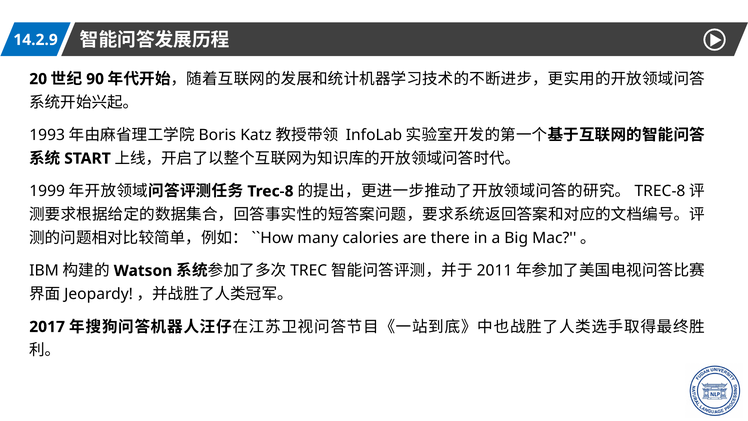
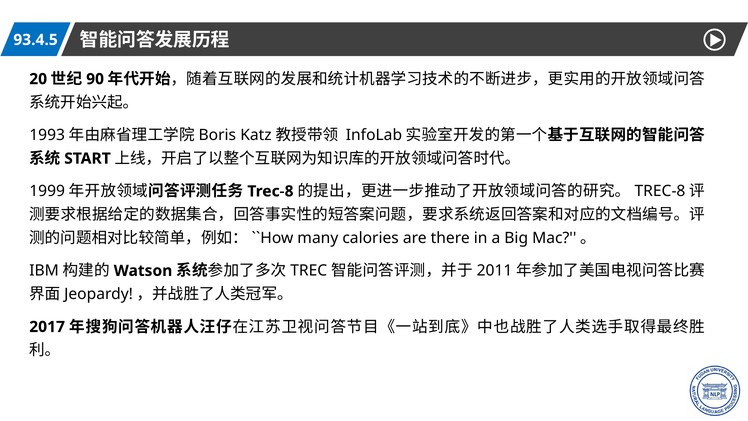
14.2.9: 14.2.9 -> 93.4.5
